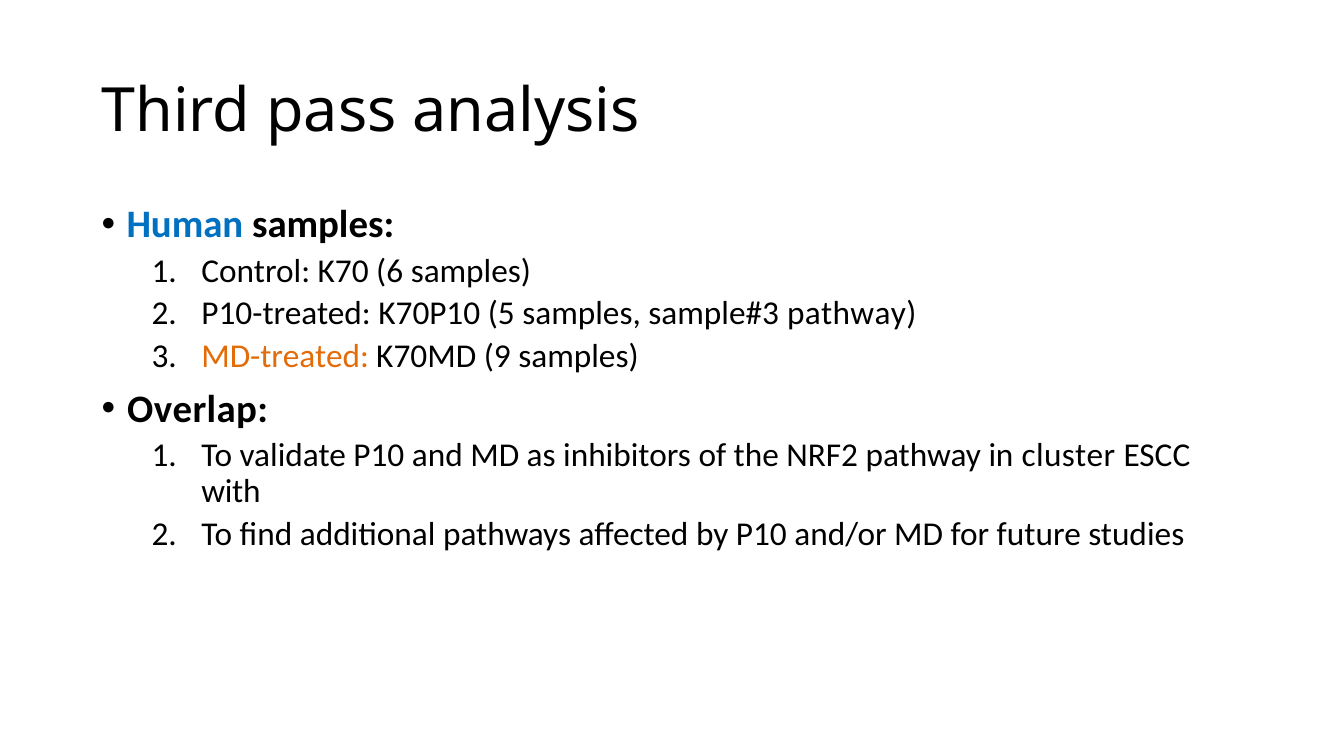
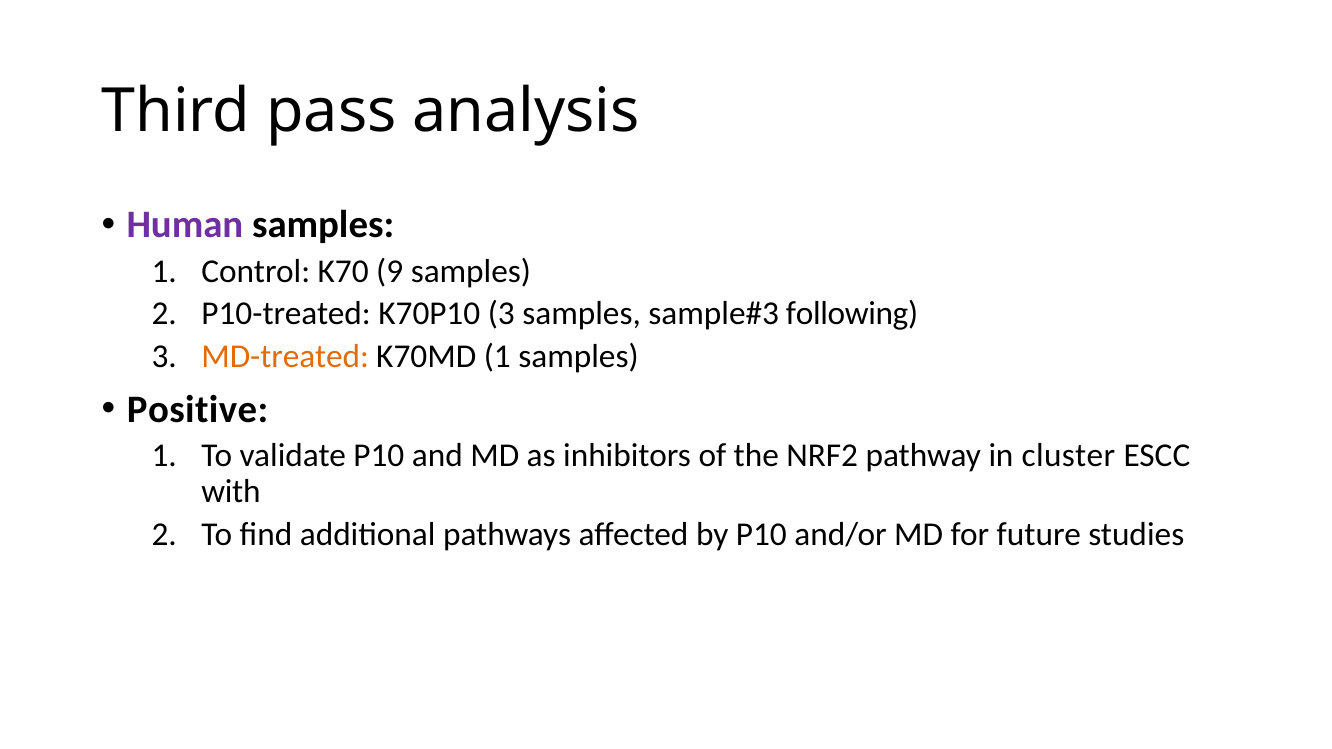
Human colour: blue -> purple
6: 6 -> 9
K70P10 5: 5 -> 3
pathway at (852, 314): pathway -> following
K70MD 9: 9 -> 1
Overlap: Overlap -> Positive
